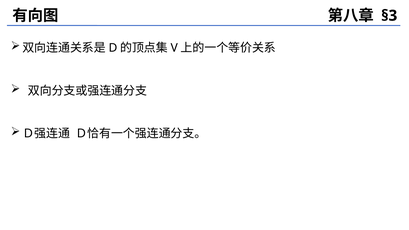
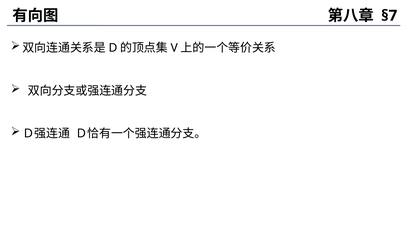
§3: §3 -> §7
